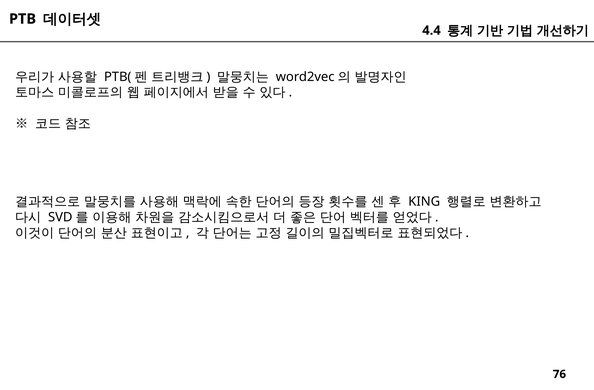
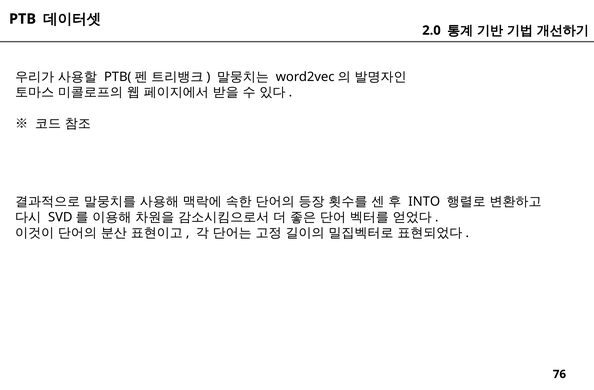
4.4: 4.4 -> 2.0
KING: KING -> INTO
